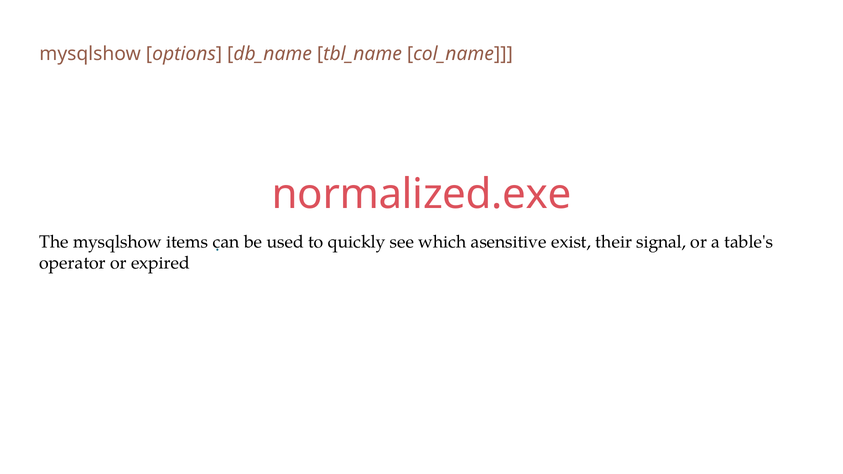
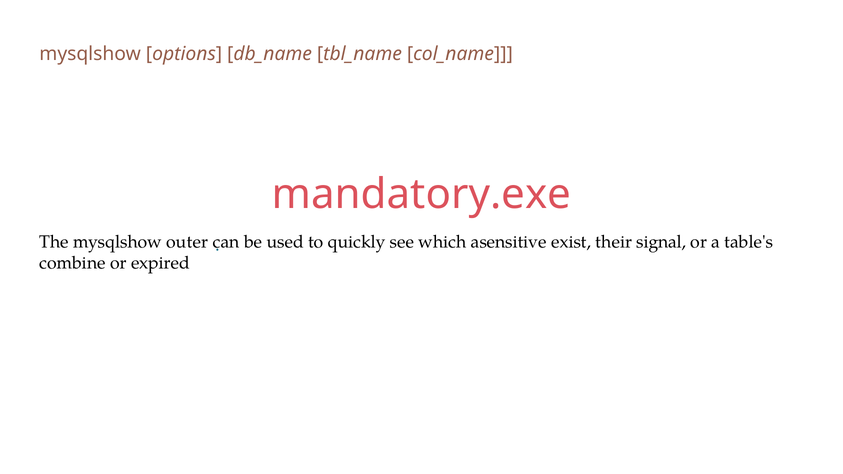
normalized.exe: normalized.exe -> mandatory.exe
items: items -> outer
operator: operator -> combine
